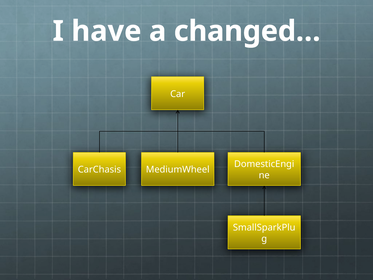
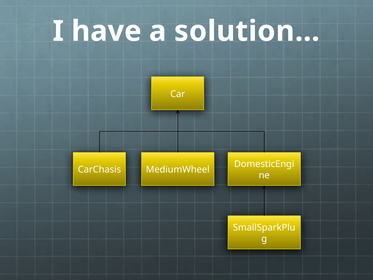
changed…: changed… -> solution…
